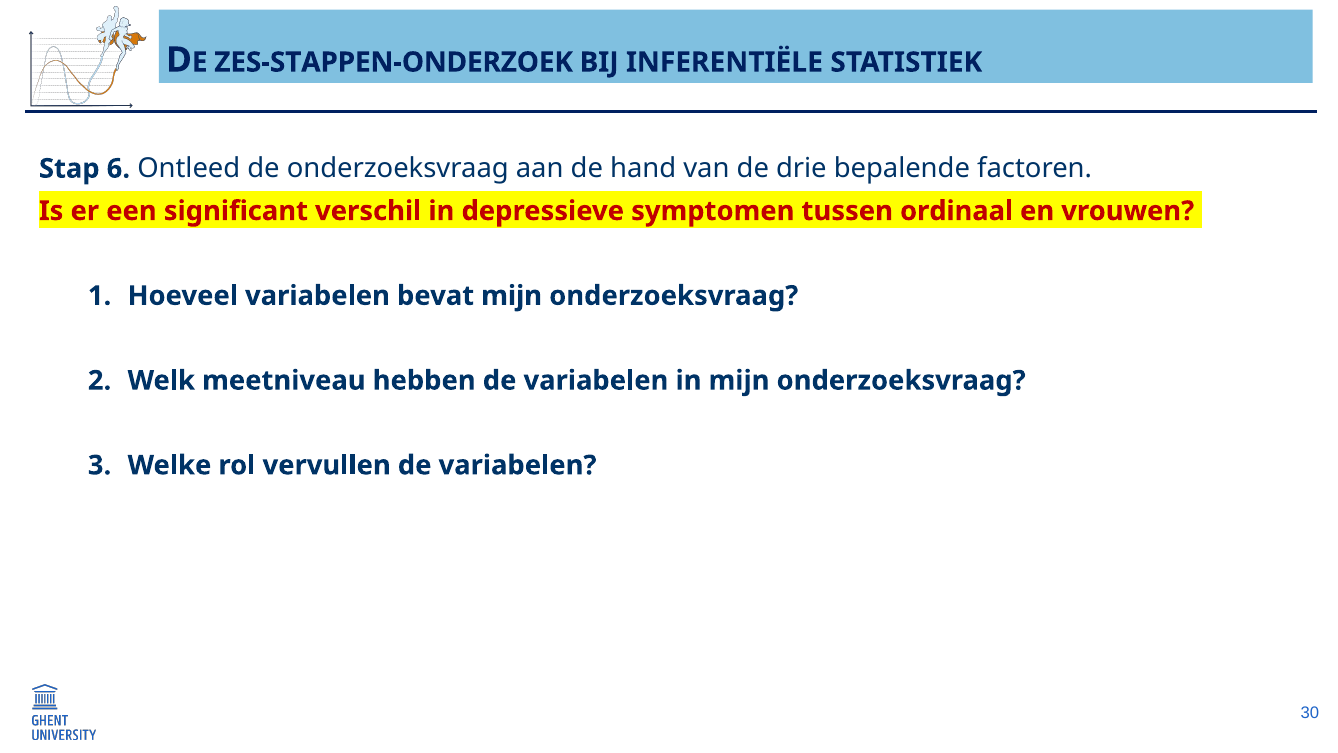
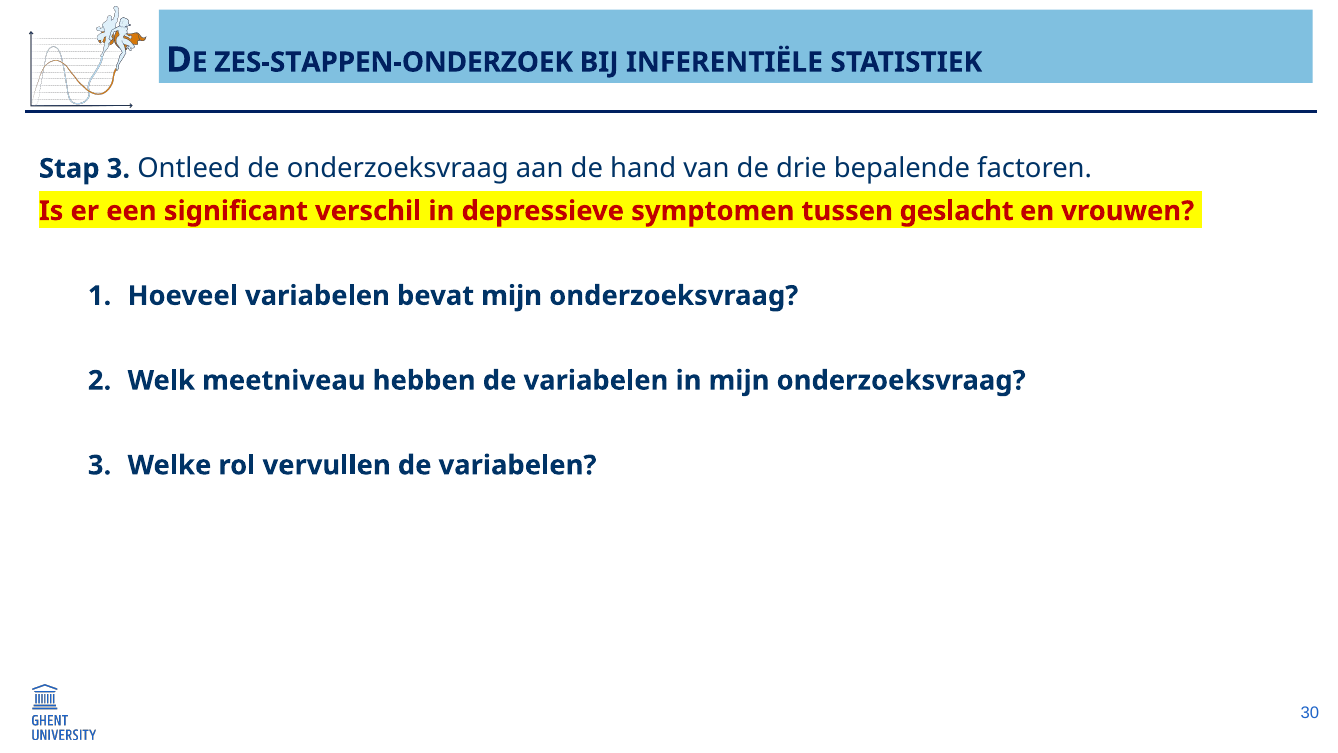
Stap 6: 6 -> 3
ordinaal: ordinaal -> geslacht
